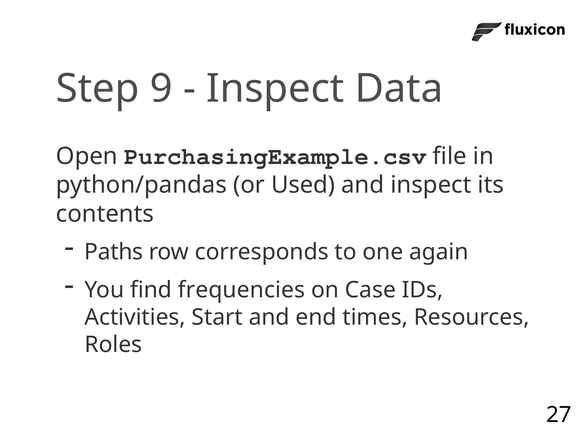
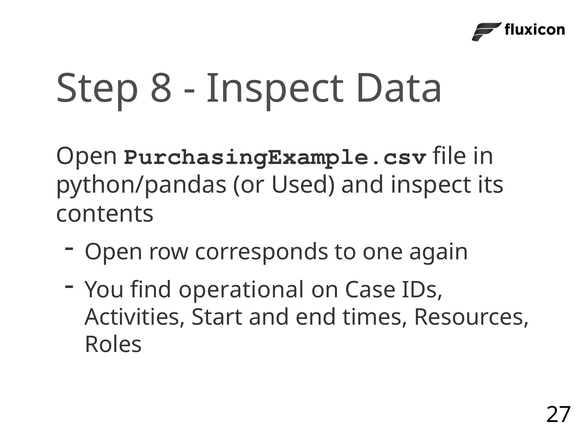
9: 9 -> 8
Paths at (114, 252): Paths -> Open
frequencies: frequencies -> operational
